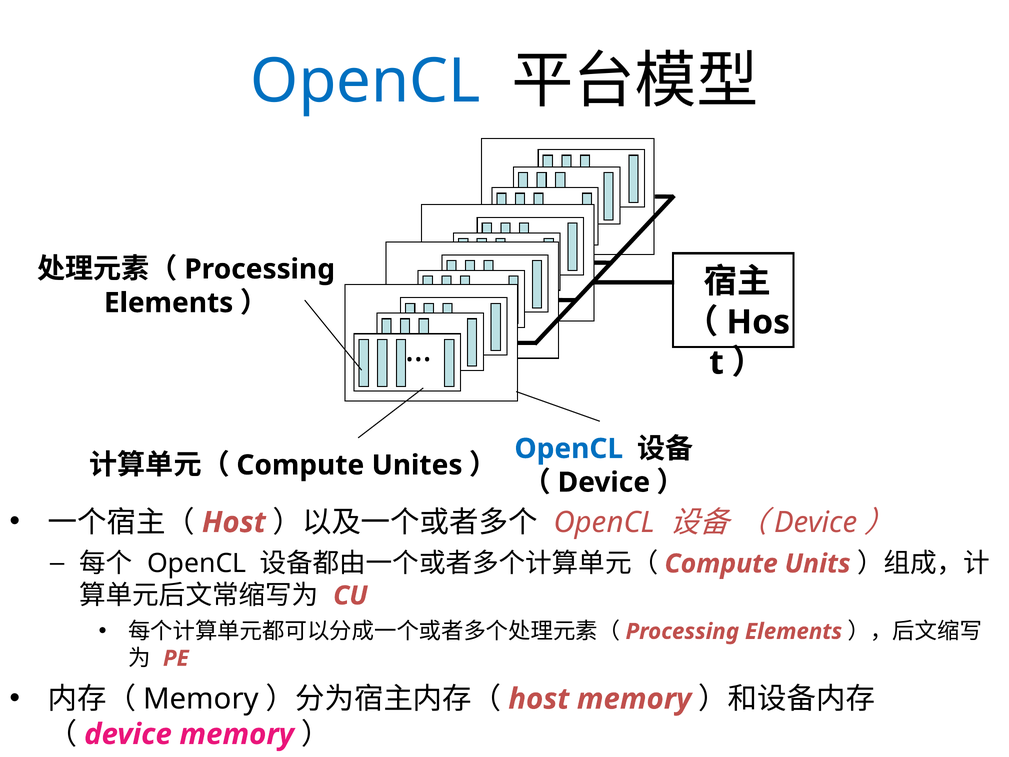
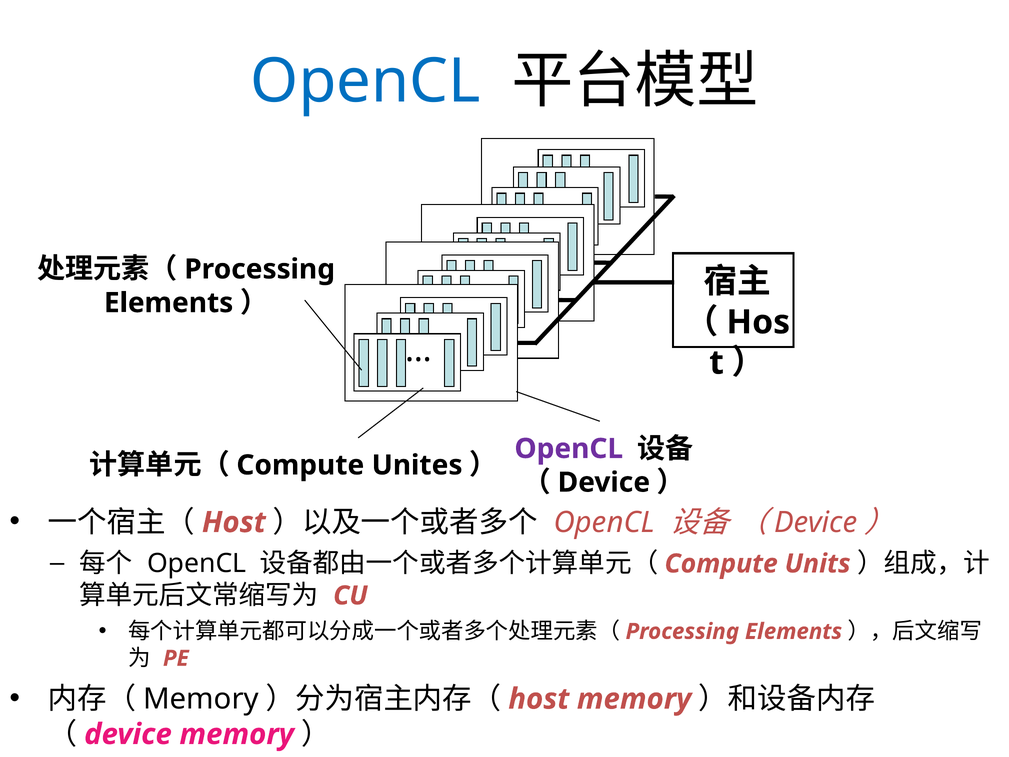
OpenCL at (569, 449) colour: blue -> purple
